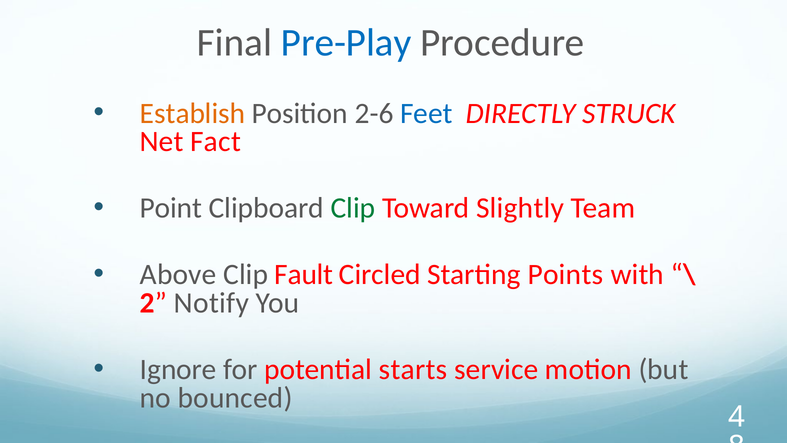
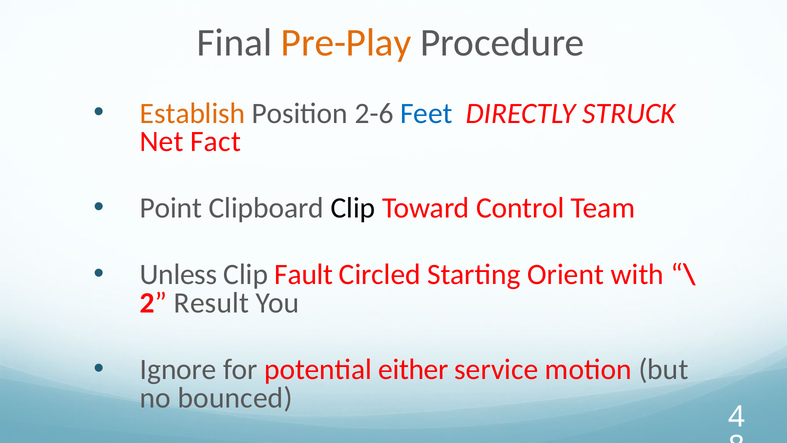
Pre-Play colour: blue -> orange
Clip at (353, 208) colour: green -> black
Slightly: Slightly -> Control
Above: Above -> Unless
Points: Points -> Orient
Notify: Notify -> Result
starts: starts -> either
